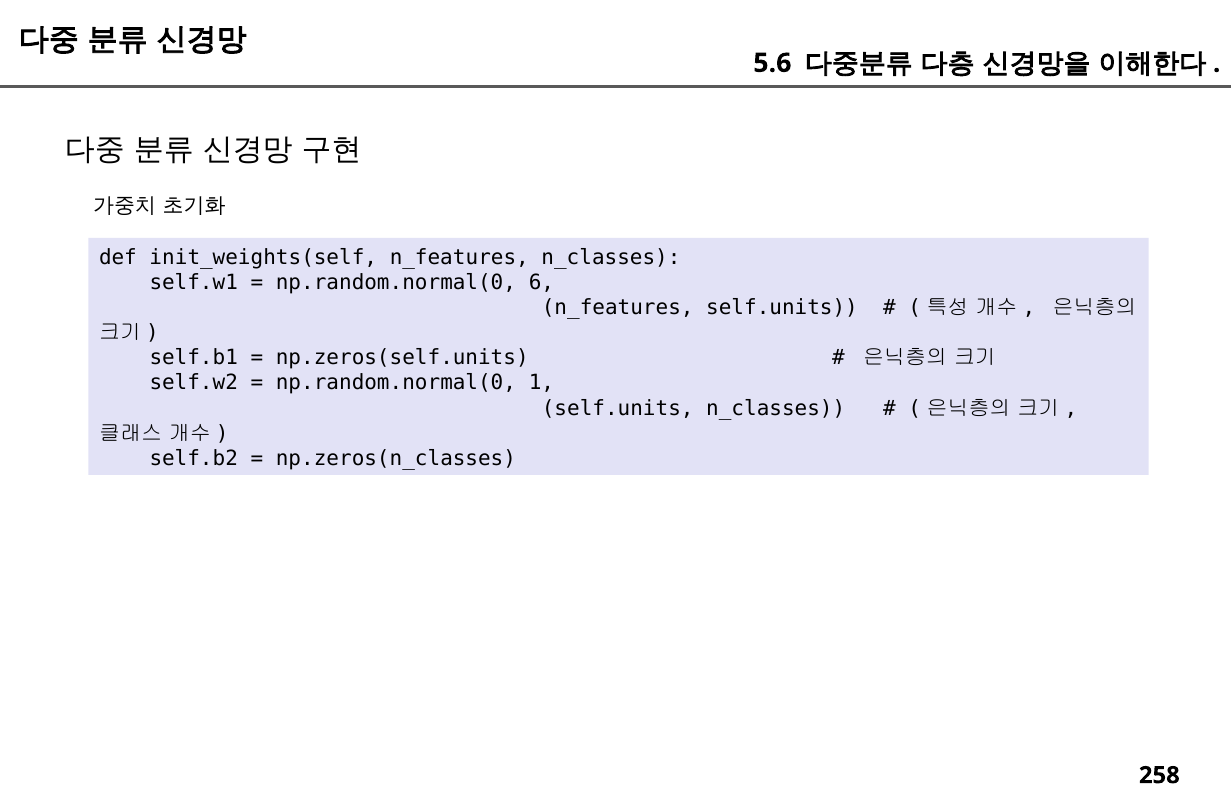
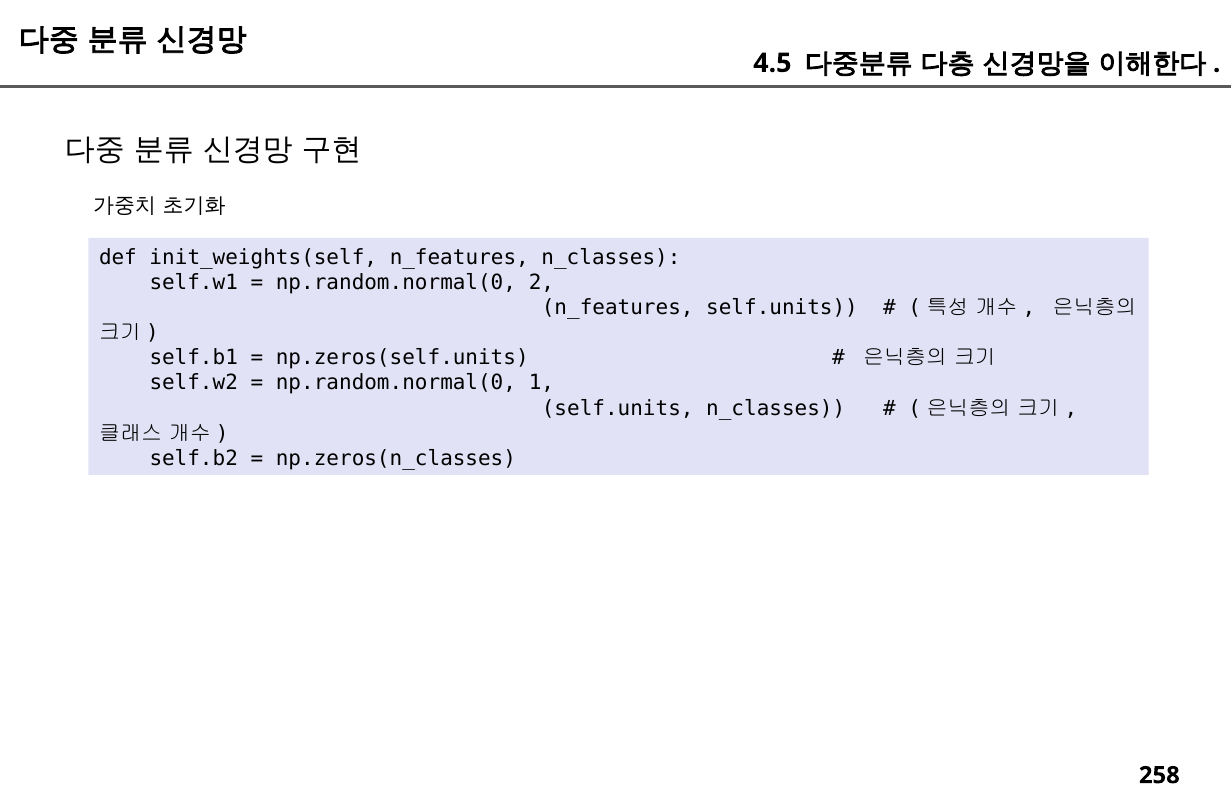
5.6: 5.6 -> 4.5
6: 6 -> 2
